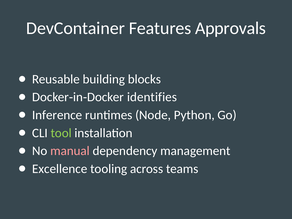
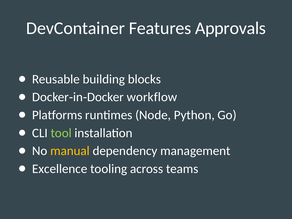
identifies: identifies -> workflow
Inference: Inference -> Platforms
manual colour: pink -> yellow
